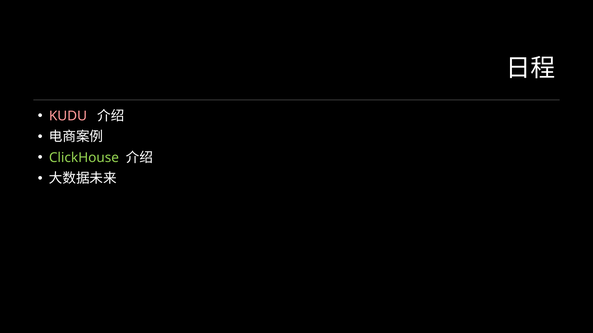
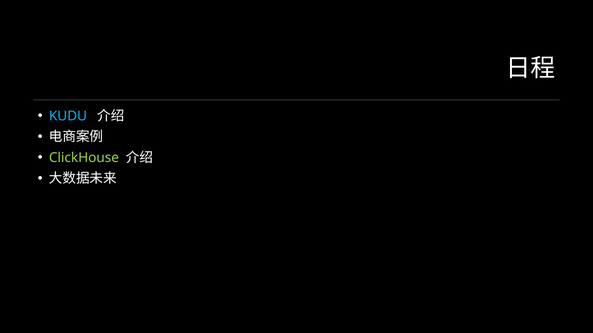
KUDU colour: pink -> light blue
